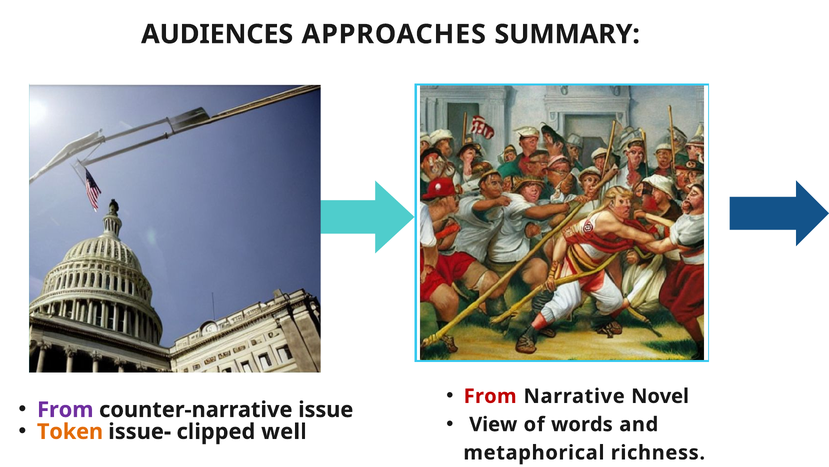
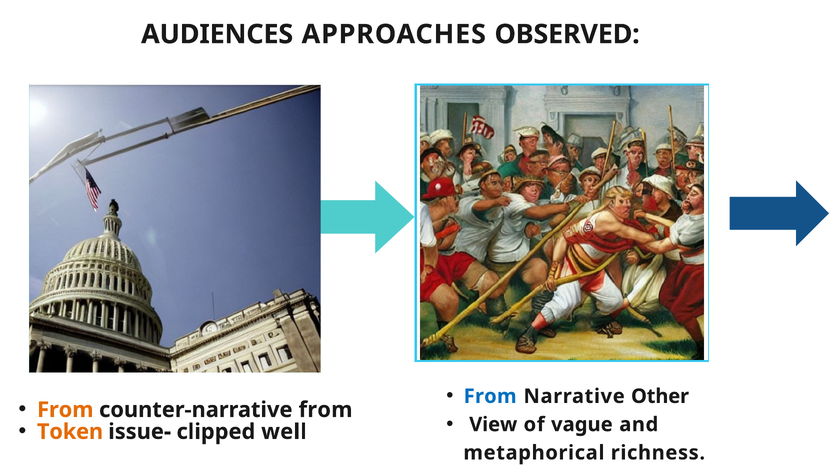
SUMMARY: SUMMARY -> OBSERVED
From at (490, 396) colour: red -> blue
Novel: Novel -> Other
From at (65, 409) colour: purple -> orange
counter-narrative issue: issue -> from
words: words -> vague
